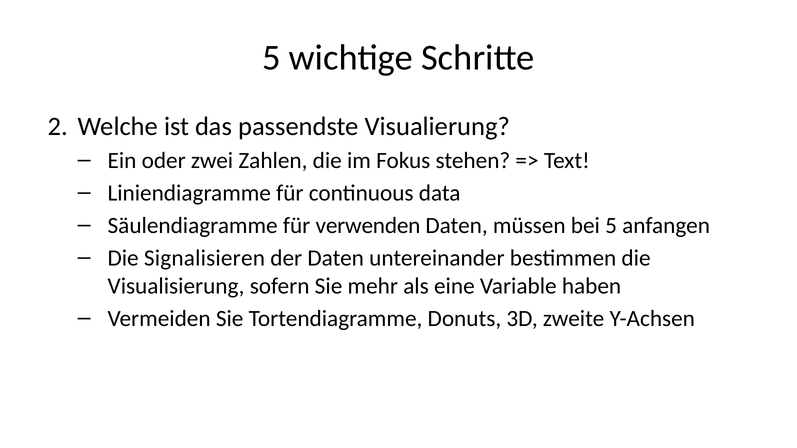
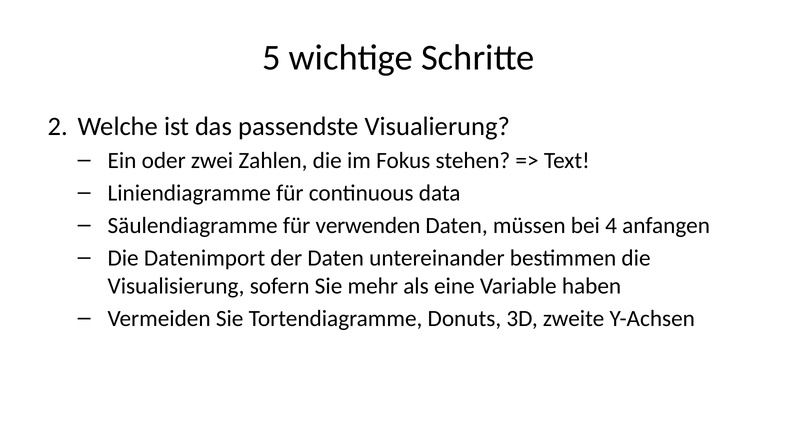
bei 5: 5 -> 4
Signalisieren: Signalisieren -> Datenimport
